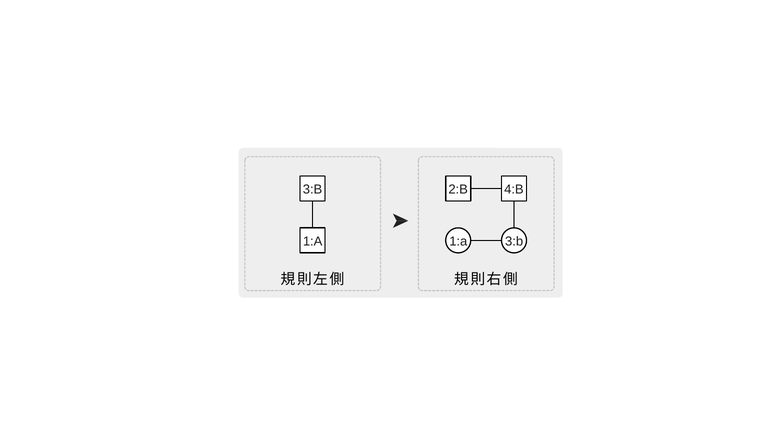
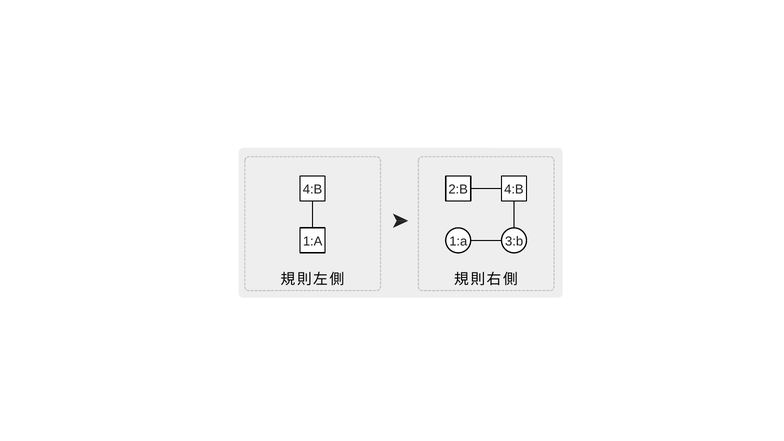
3:B at (313, 189): 3:B -> 4:B
